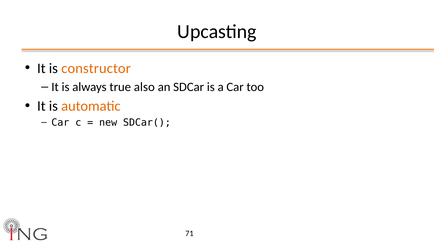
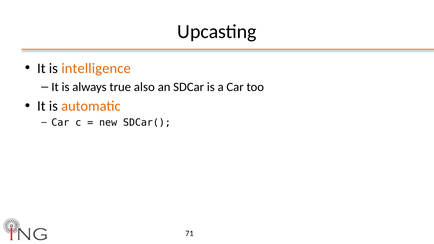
constructor: constructor -> intelligence
